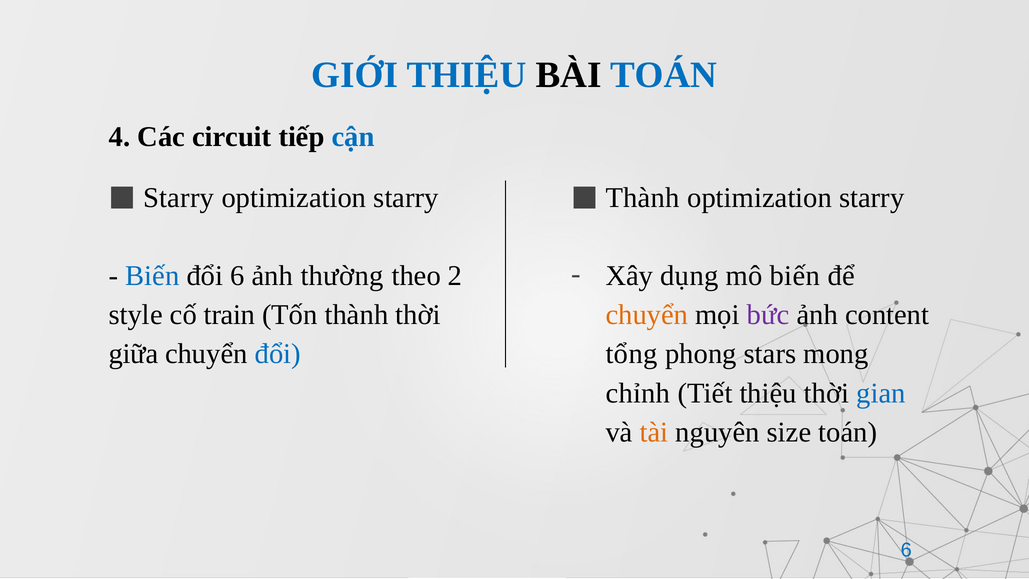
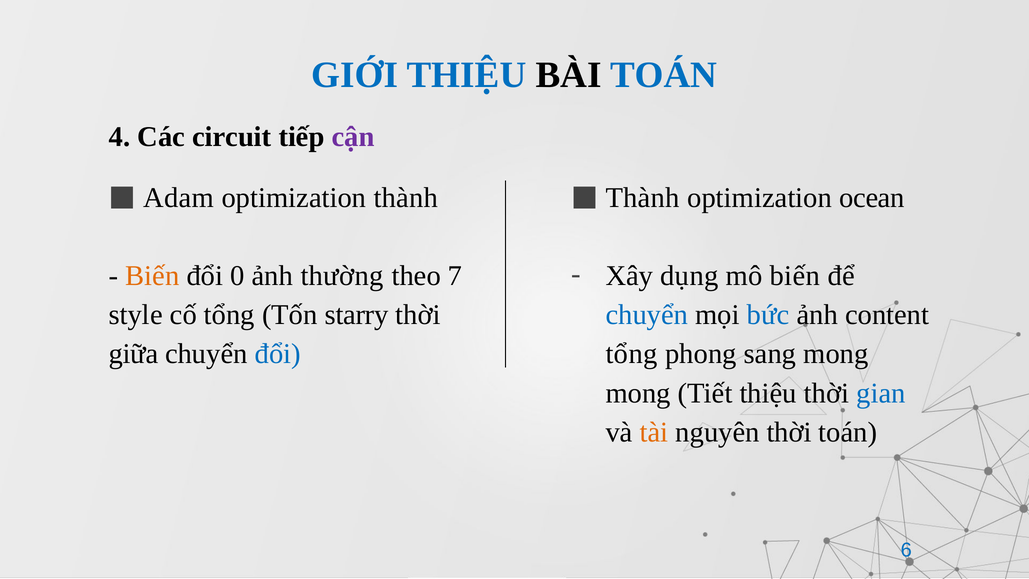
cận colour: blue -> purple
Starry at (179, 198): Starry -> Adam
starry at (406, 198): starry -> thành
starry at (872, 198): starry -> ocean
Biến at (152, 276) colour: blue -> orange
đổi 6: 6 -> 0
2: 2 -> 7
cố train: train -> tổng
Tốn thành: thành -> starry
chuyển at (647, 315) colour: orange -> blue
bức colour: purple -> blue
stars: stars -> sang
chỉnh at (638, 393): chỉnh -> mong
nguyên size: size -> thời
